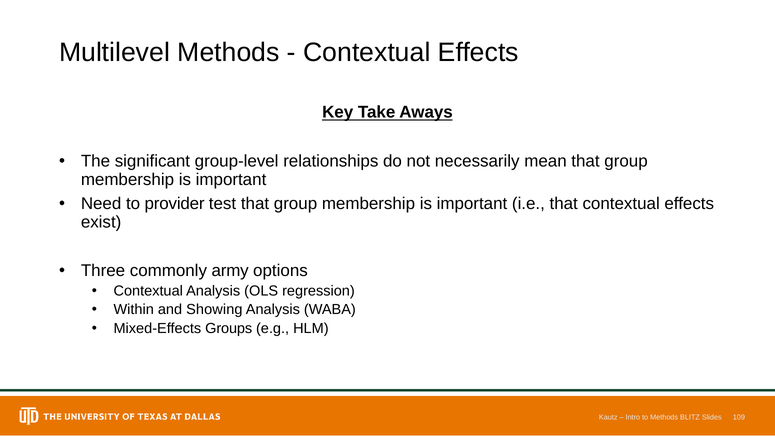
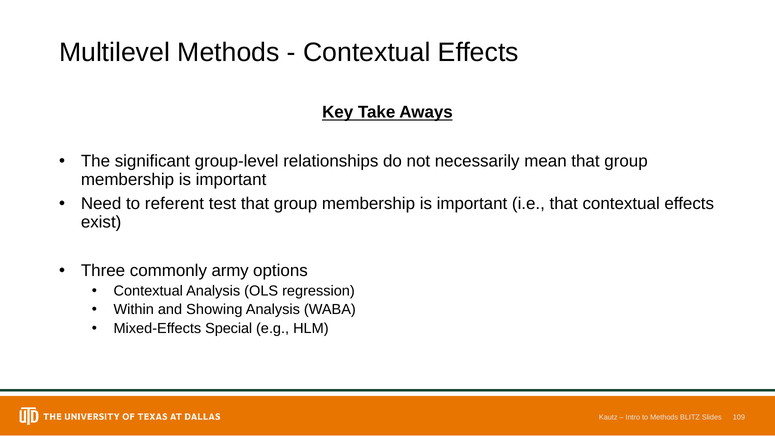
provider: provider -> referent
Groups: Groups -> Special
